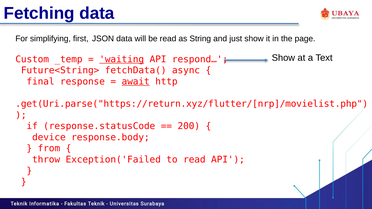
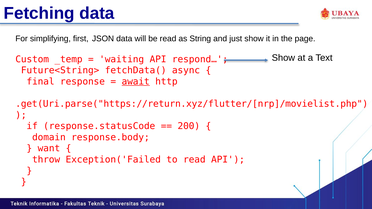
waiting underline: present -> none
device: device -> domain
from: from -> want
